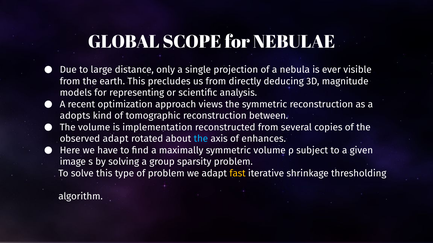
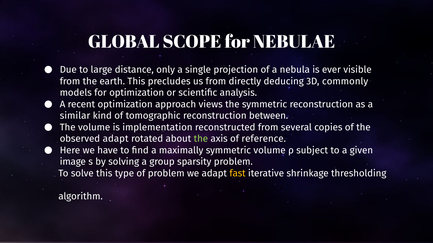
magnitude: magnitude -> commonly
for representing: representing -> optimization
adopts: adopts -> similar
the at (201, 139) colour: light blue -> light green
enhances: enhances -> reference
